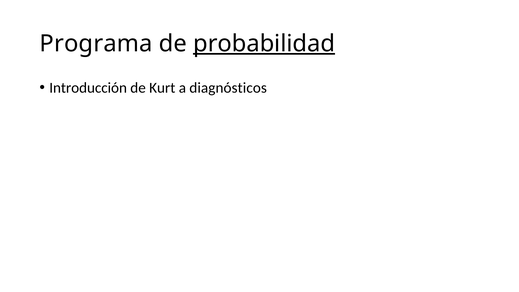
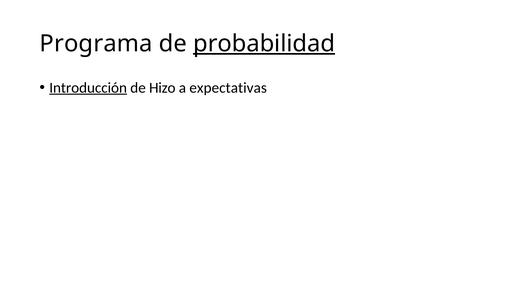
Introducción underline: none -> present
Kurt: Kurt -> Hizo
diagnósticos: diagnósticos -> expectativas
